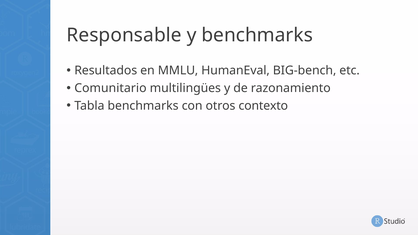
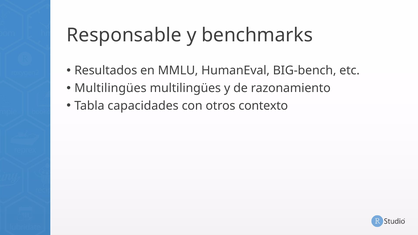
Comunitario at (110, 88): Comunitario -> Multilingües
Tabla benchmarks: benchmarks -> capacidades
